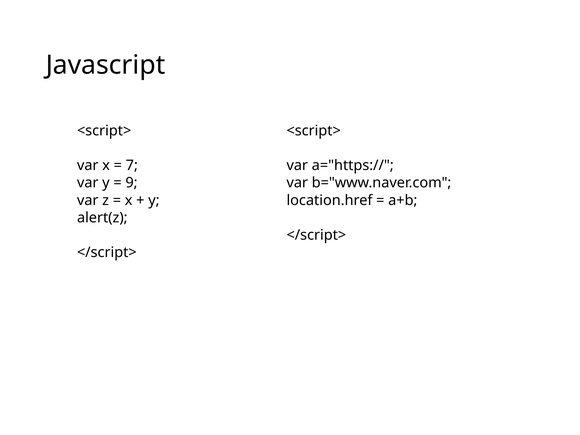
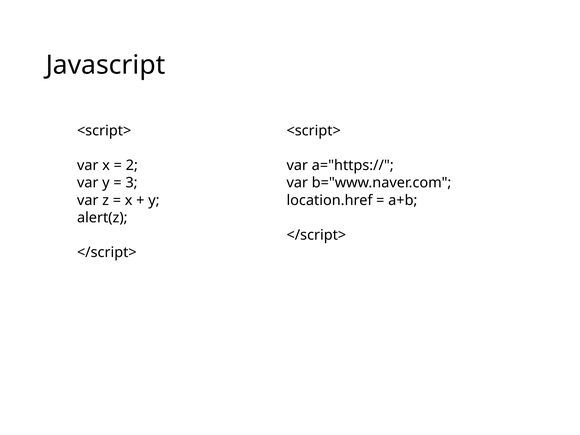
7: 7 -> 2
9: 9 -> 3
